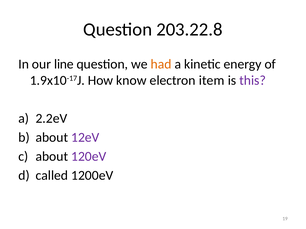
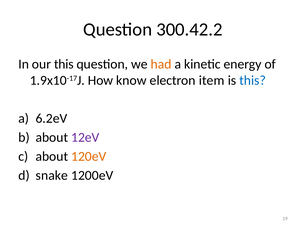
203.22.8: 203.22.8 -> 300.42.2
our line: line -> this
this at (253, 81) colour: purple -> blue
2.2eV: 2.2eV -> 6.2eV
120eV colour: purple -> orange
called: called -> snake
